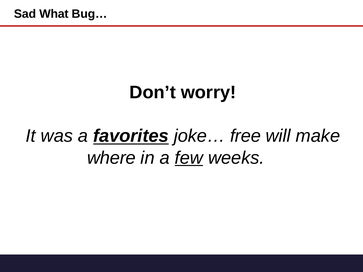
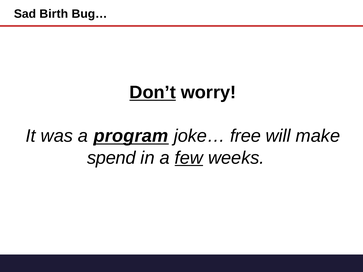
What: What -> Birth
Don’t underline: none -> present
favorites: favorites -> program
where: where -> spend
